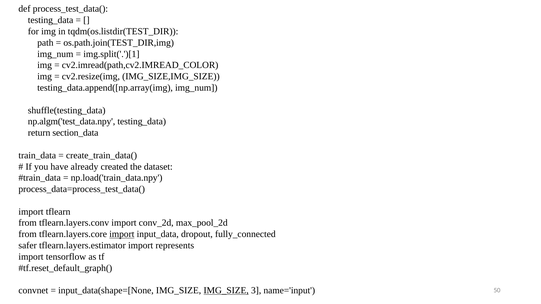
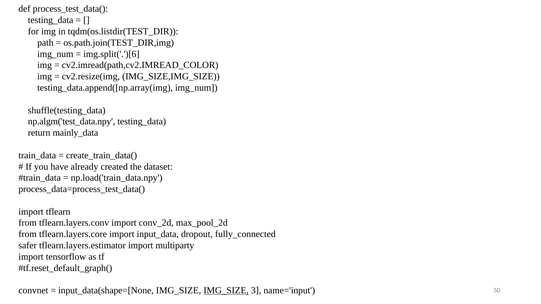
img.split('.')[1: img.split('.')[1 -> img.split('.')[6
section_data: section_data -> mainly_data
import at (122, 234) underline: present -> none
represents: represents -> multiparty
